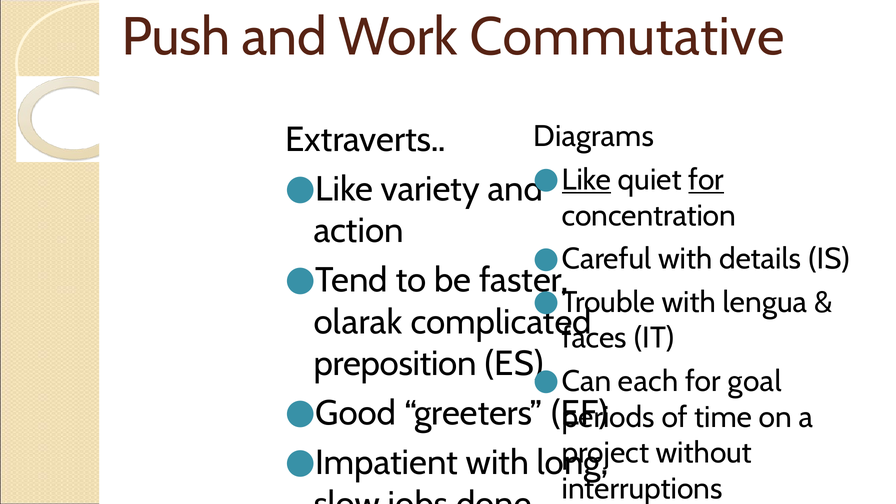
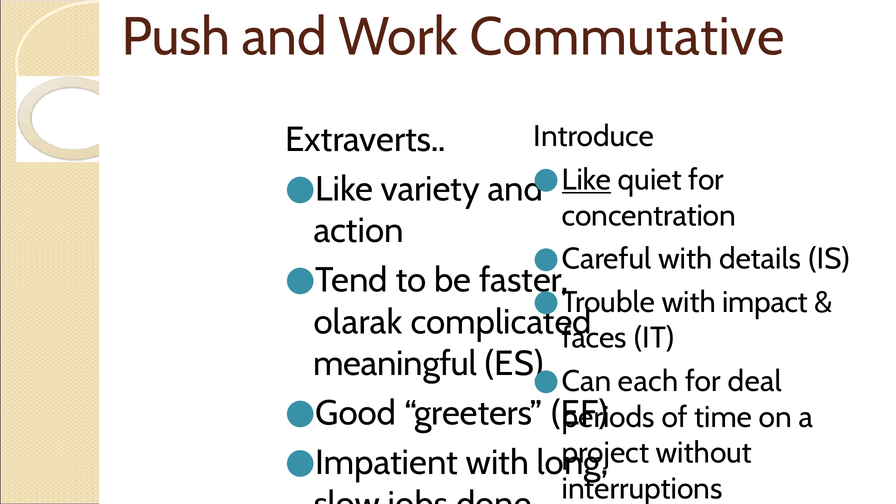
Diagrams: Diagrams -> Introduce
for at (706, 180) underline: present -> none
lengua: lengua -> impact
preposition: preposition -> meaningful
goal: goal -> deal
